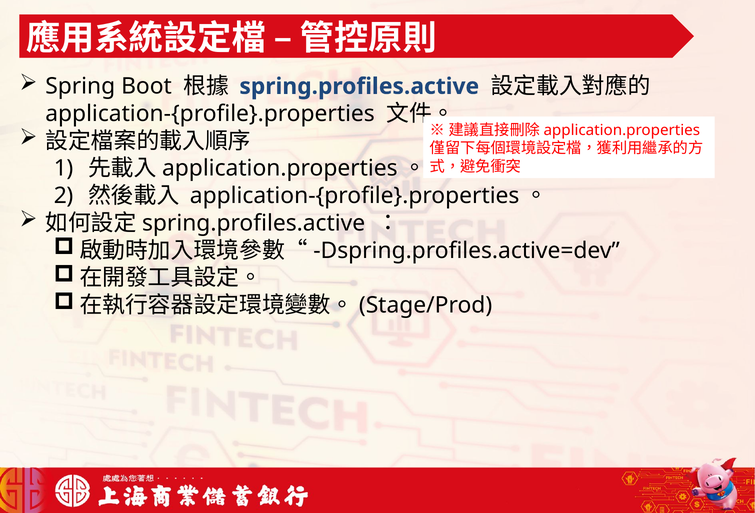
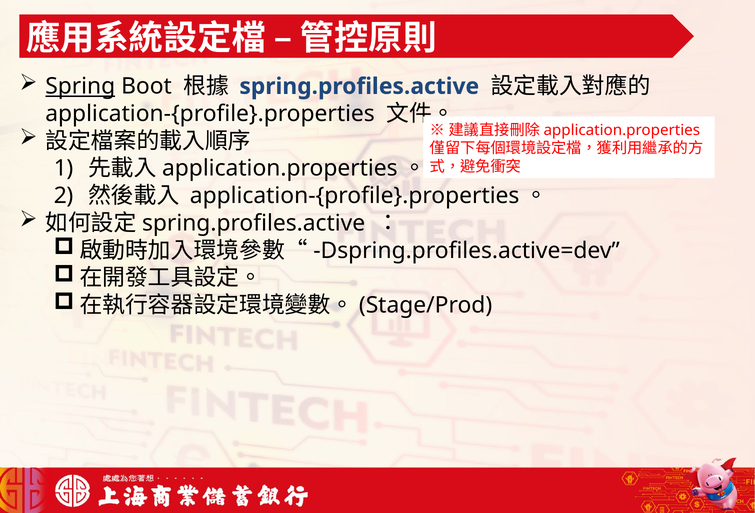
Spring underline: none -> present
